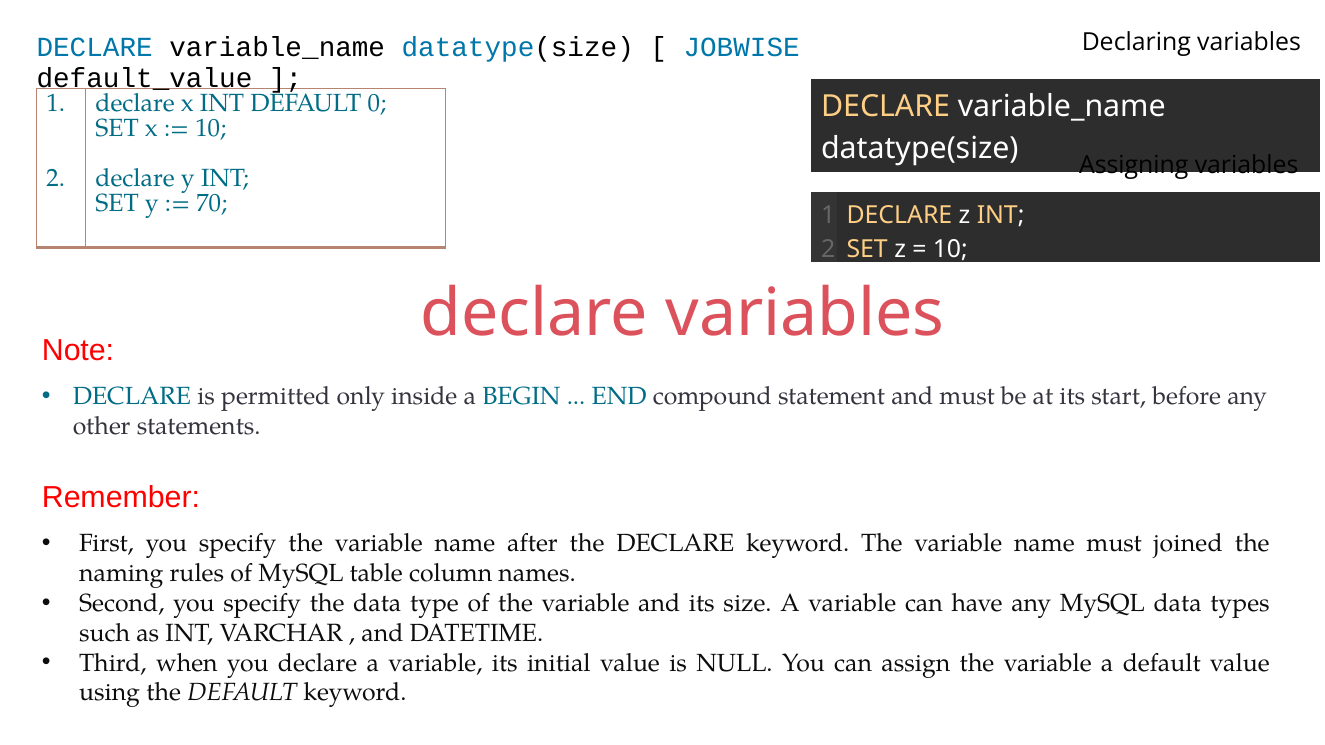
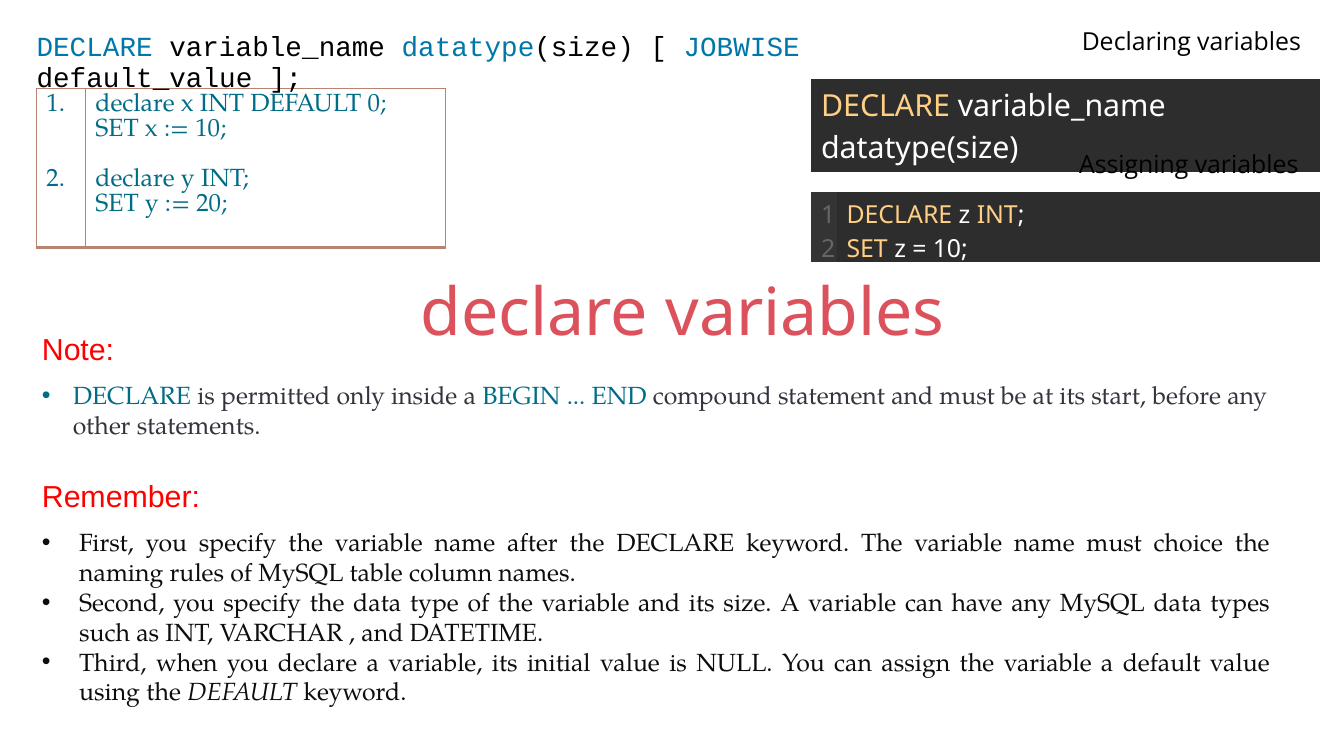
70: 70 -> 20
joined: joined -> choice
